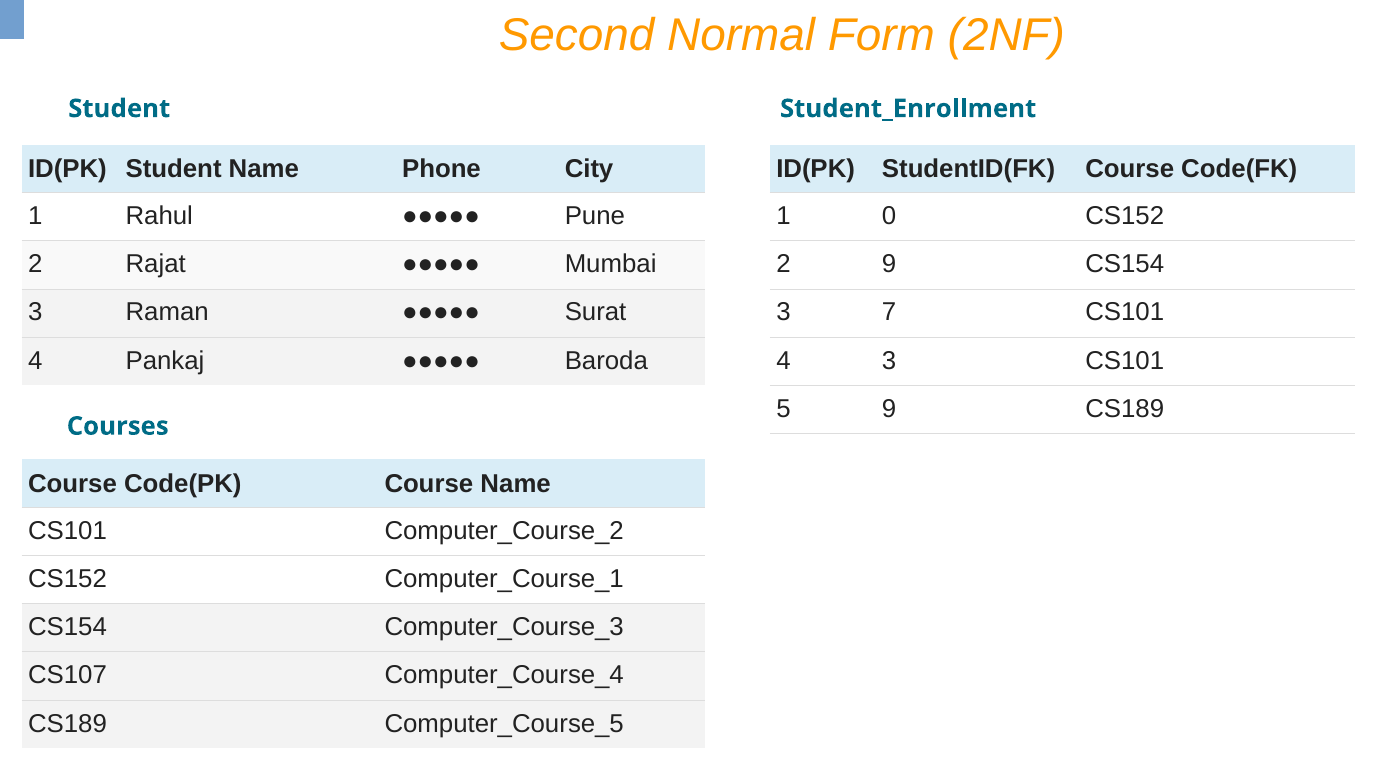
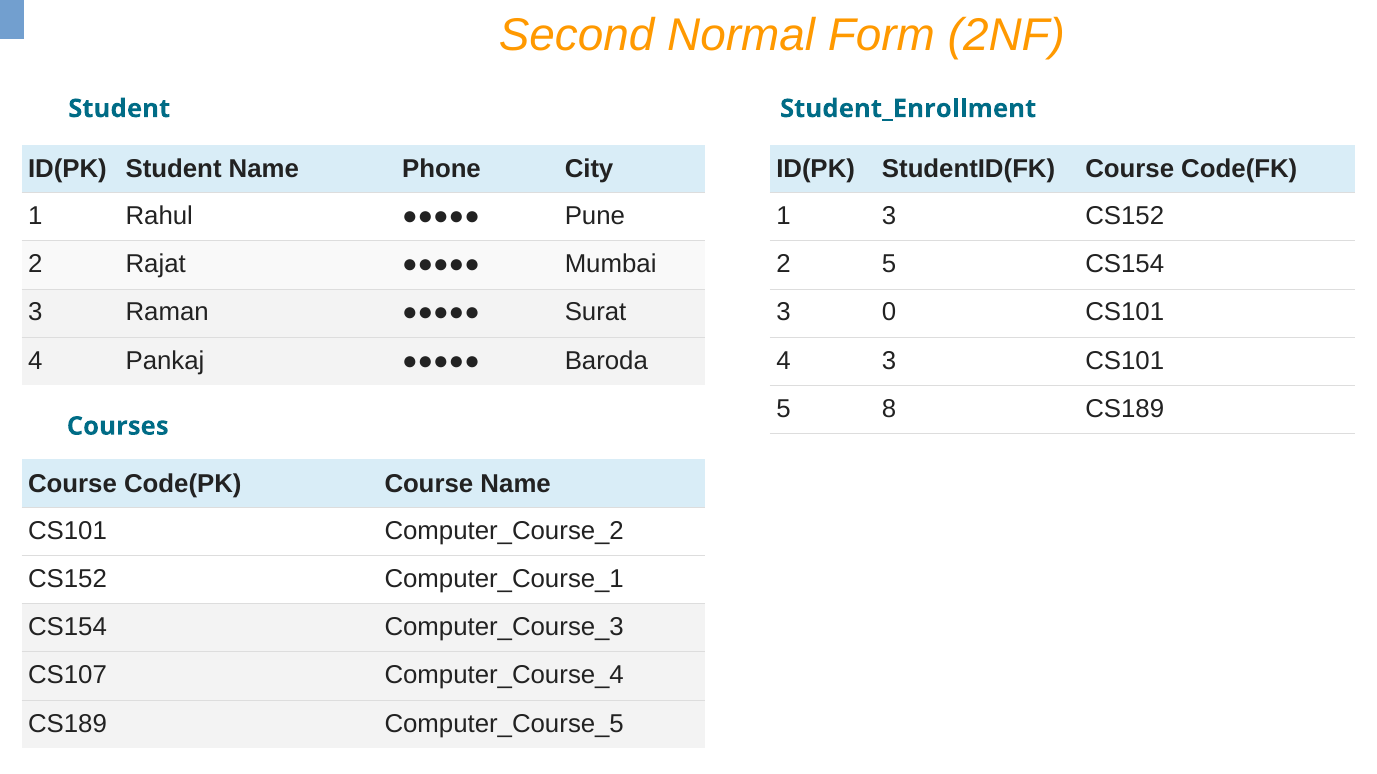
1 0: 0 -> 3
2 9: 9 -> 5
7: 7 -> 0
5 9: 9 -> 8
